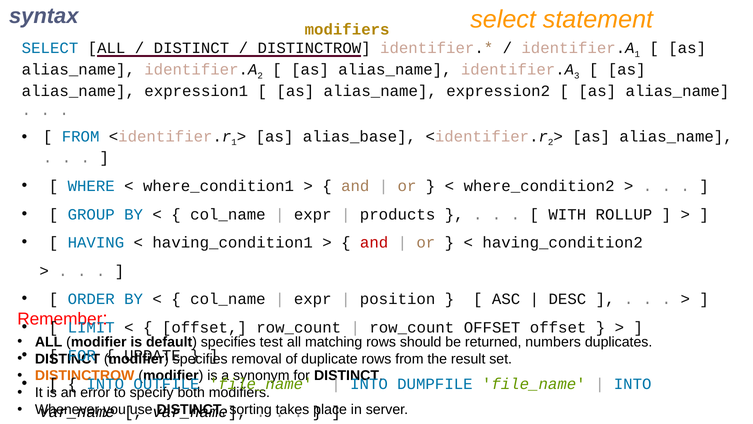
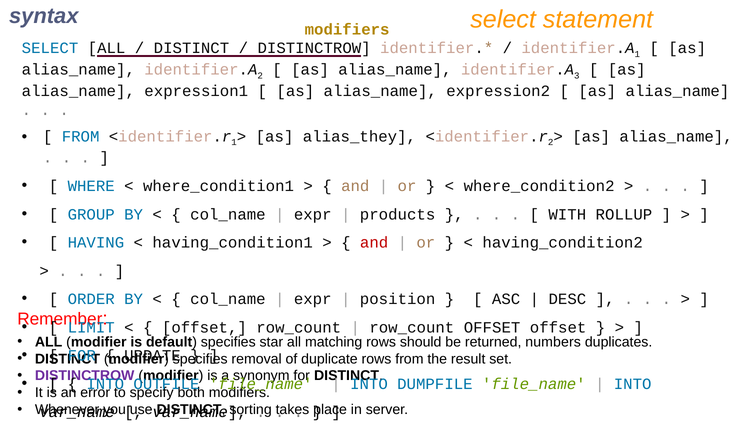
alias_base: alias_base -> alias_they
test: test -> star
DISTINCTROW at (85, 375) colour: orange -> purple
